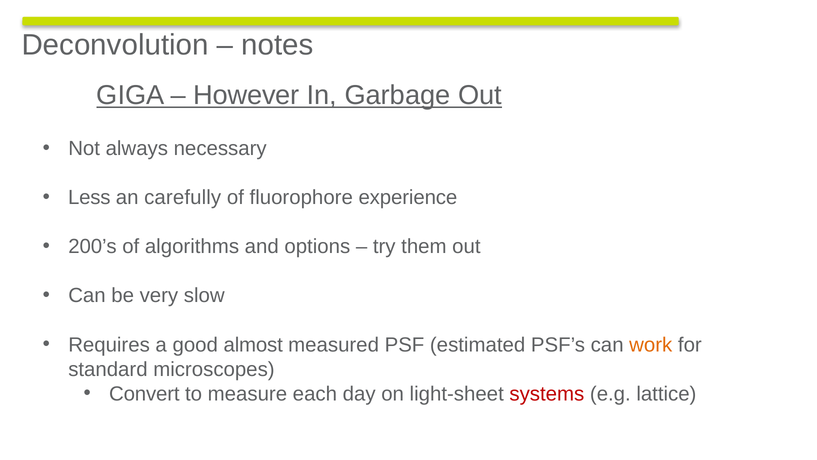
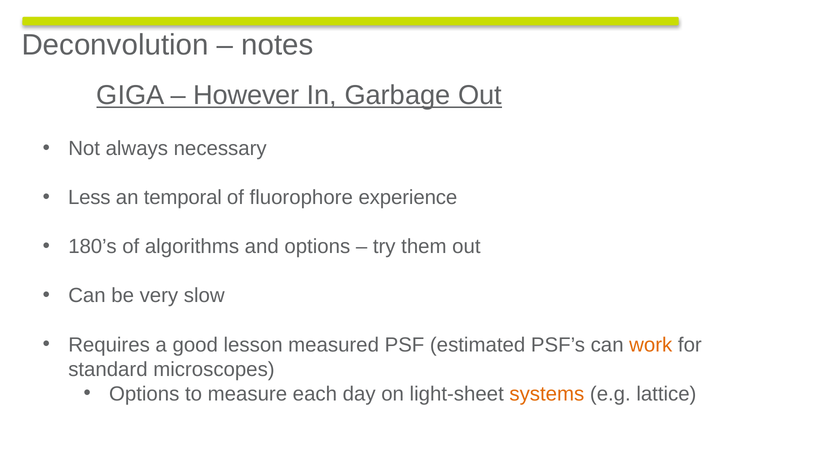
carefully: carefully -> temporal
200’s: 200’s -> 180’s
almost: almost -> lesson
Convert at (144, 393): Convert -> Options
systems colour: red -> orange
